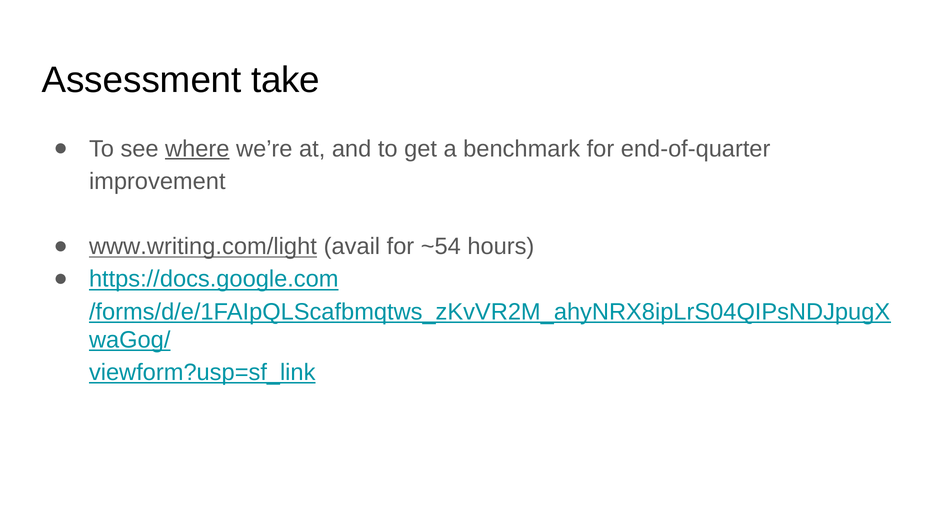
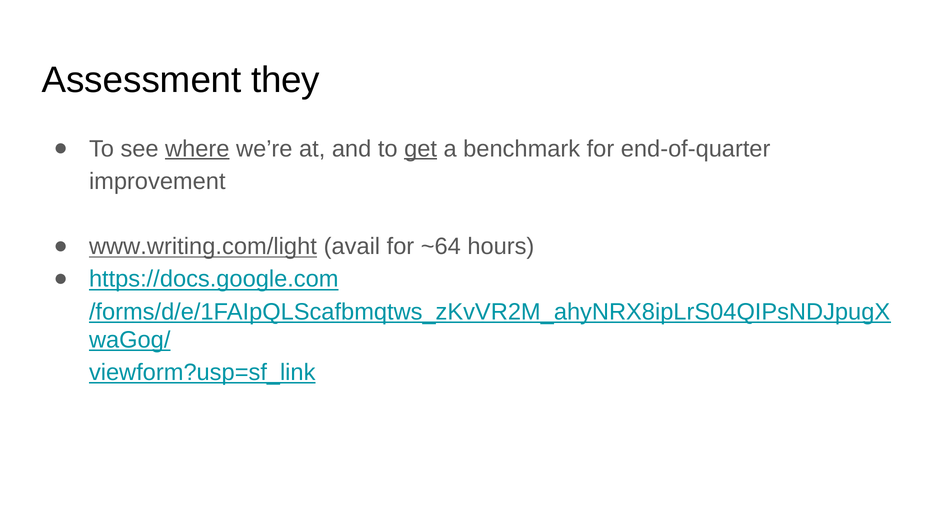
take: take -> they
get underline: none -> present
~54: ~54 -> ~64
